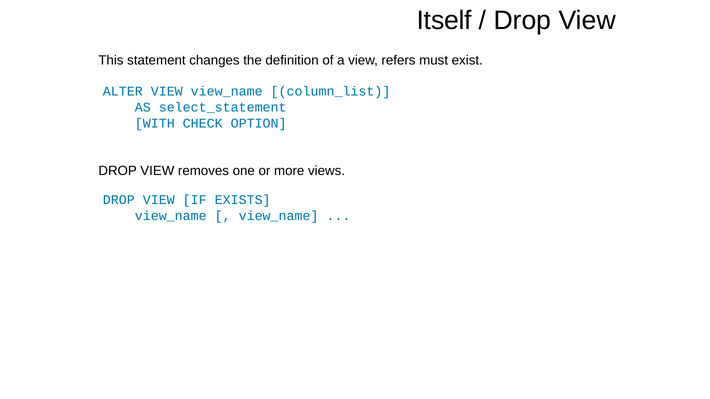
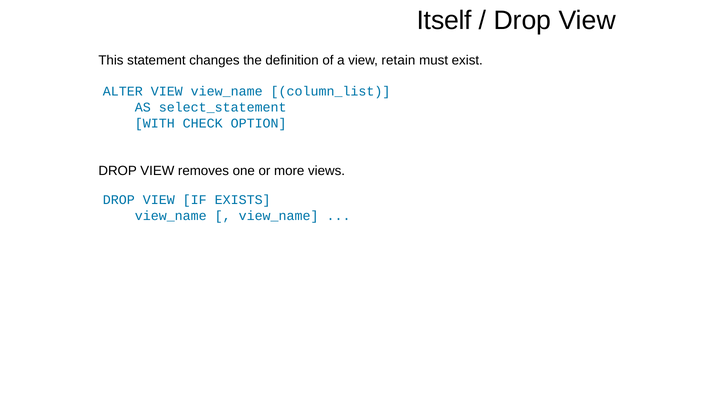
refers: refers -> retain
